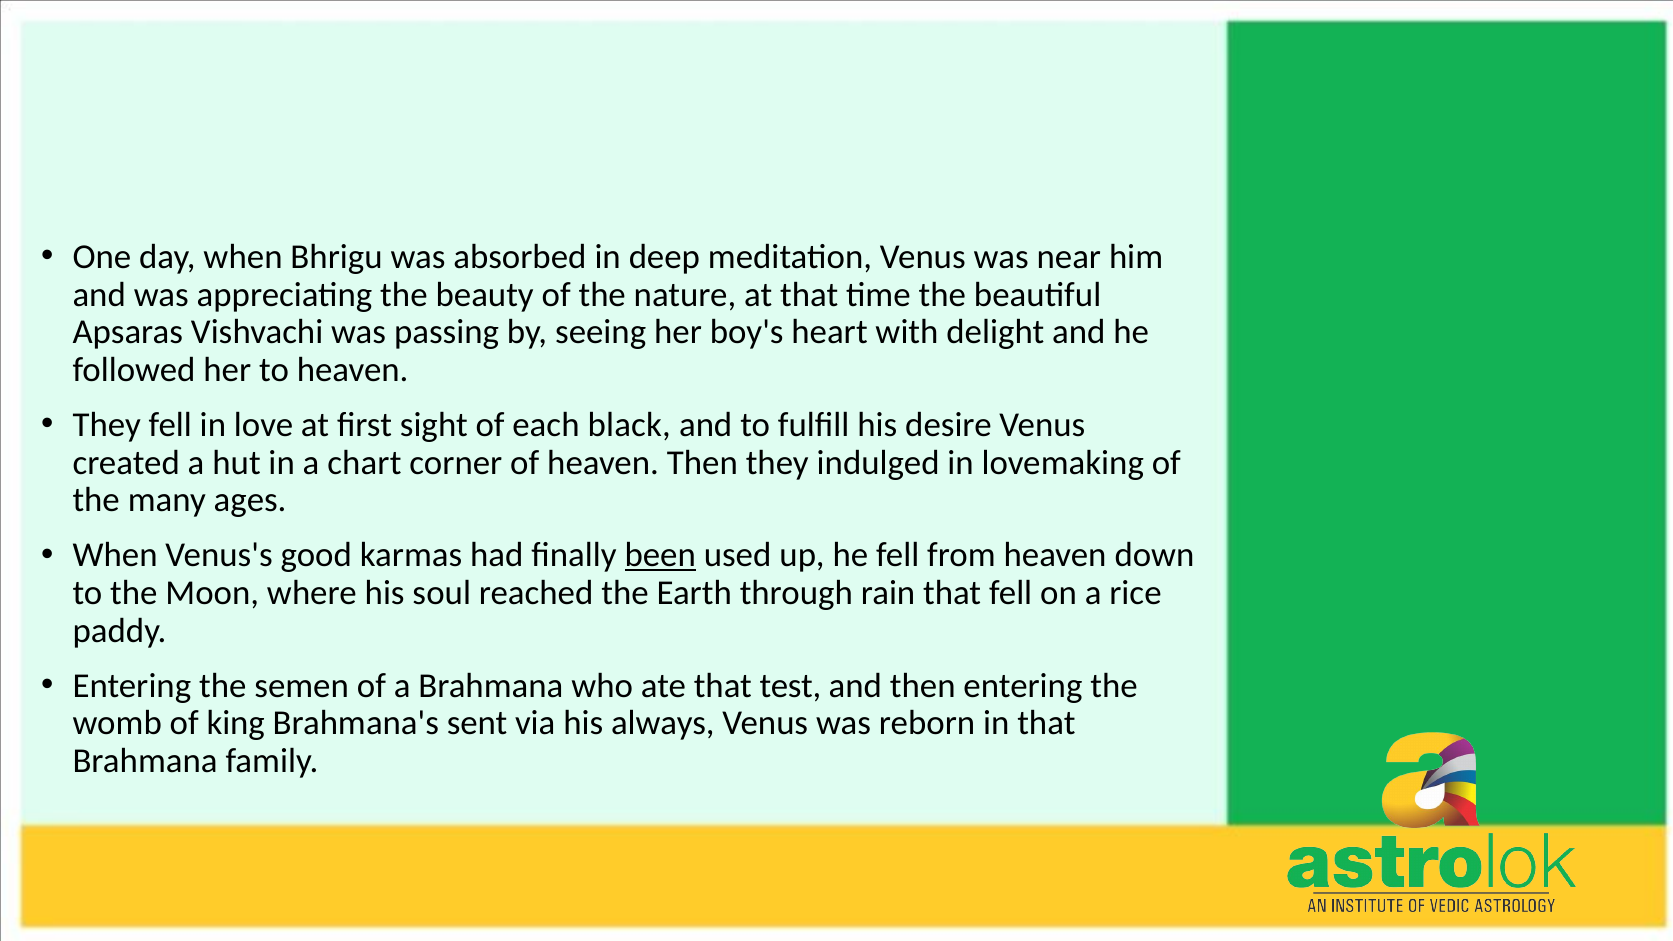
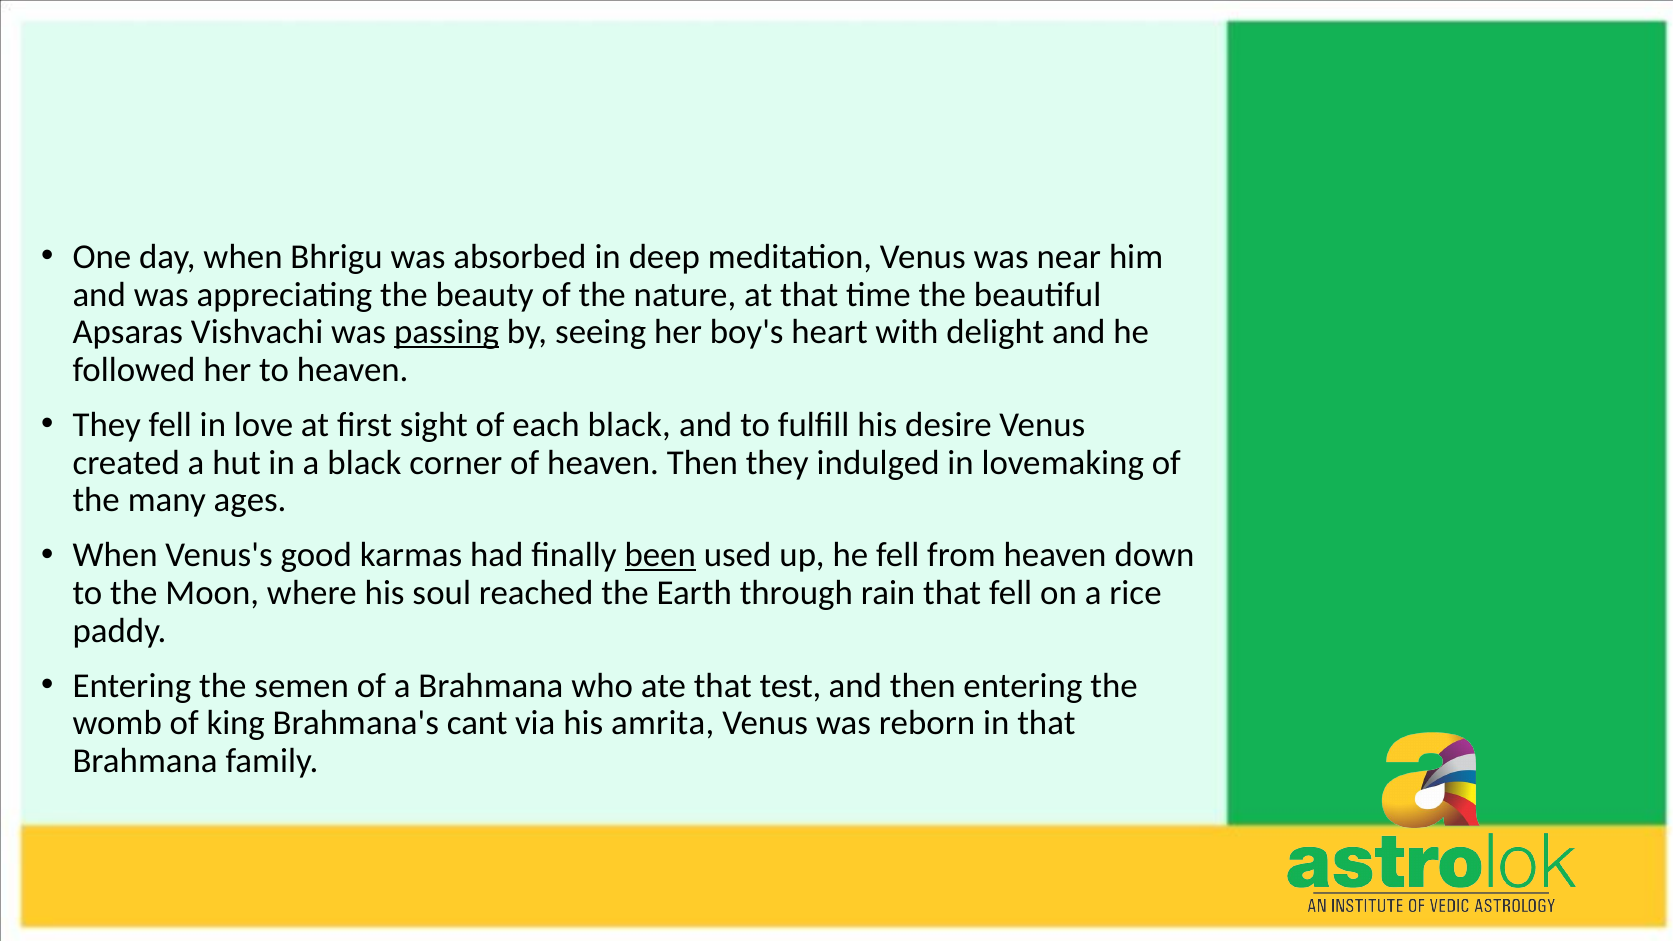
passing underline: none -> present
a chart: chart -> black
sent: sent -> cant
always: always -> amrita
